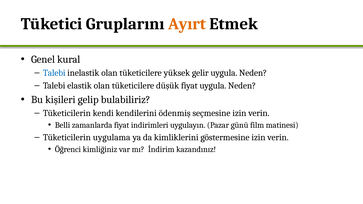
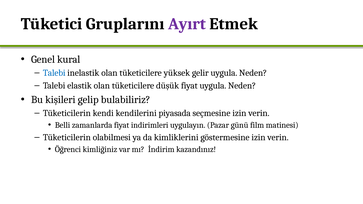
Ayırt colour: orange -> purple
ödenmiş: ödenmiş -> piyasada
uygulama: uygulama -> olabilmesi
